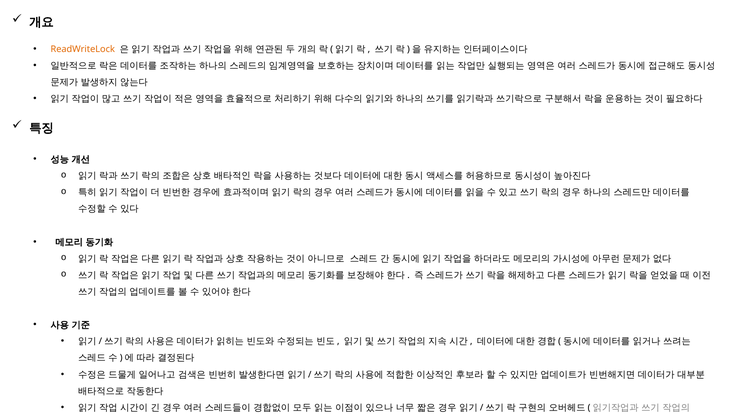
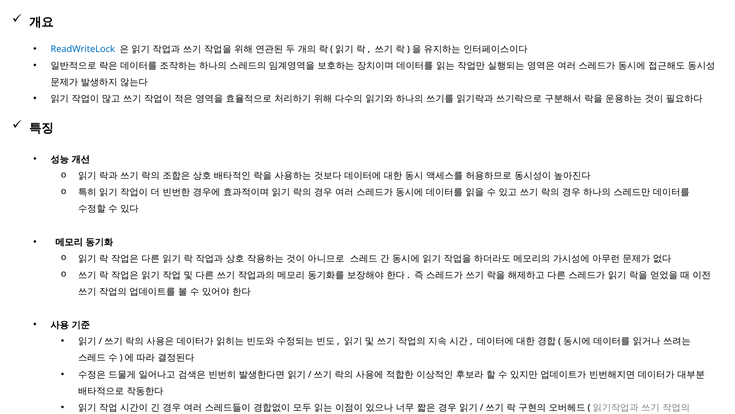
ReadWriteLock colour: orange -> blue
